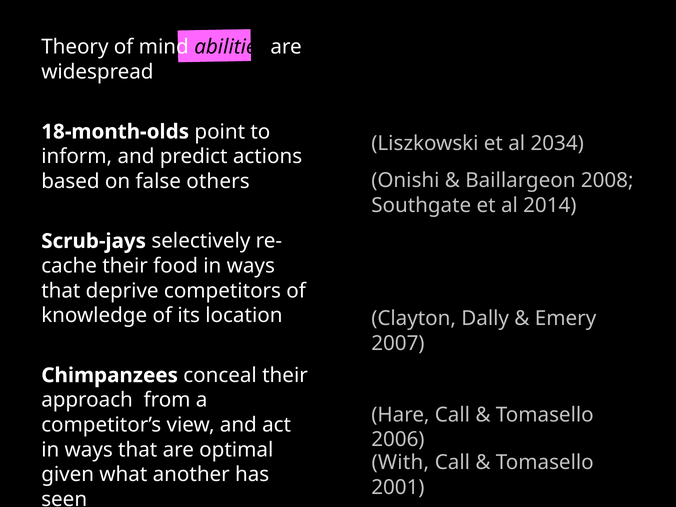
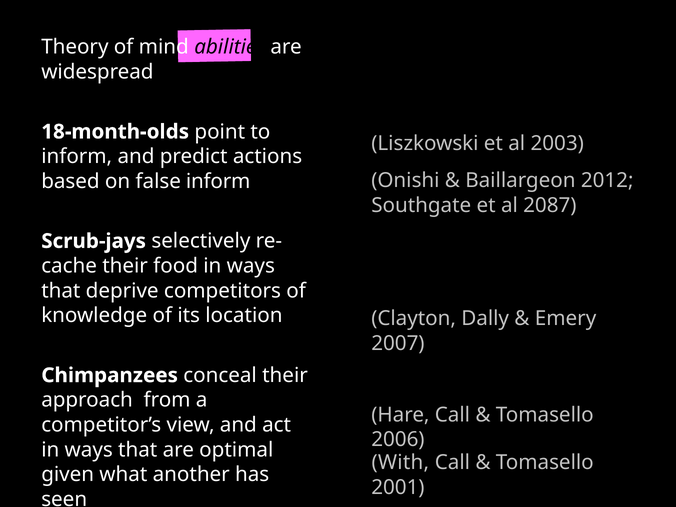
2034: 2034 -> 2003
2008: 2008 -> 2012
false others: others -> inform
2014: 2014 -> 2087
